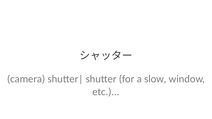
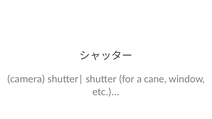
slow: slow -> cane
